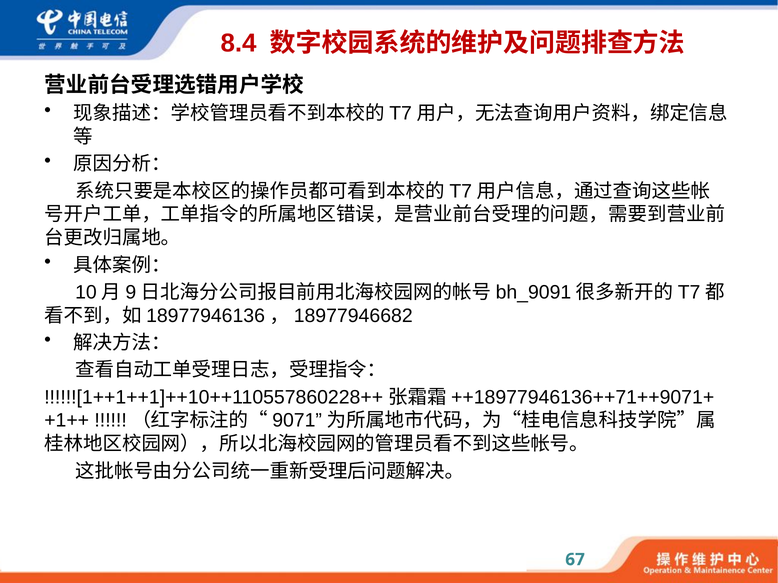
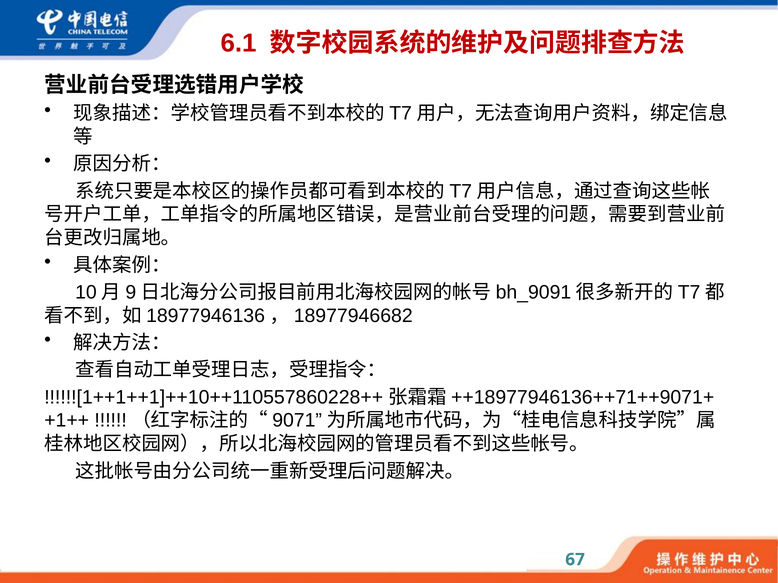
8.4: 8.4 -> 6.1
